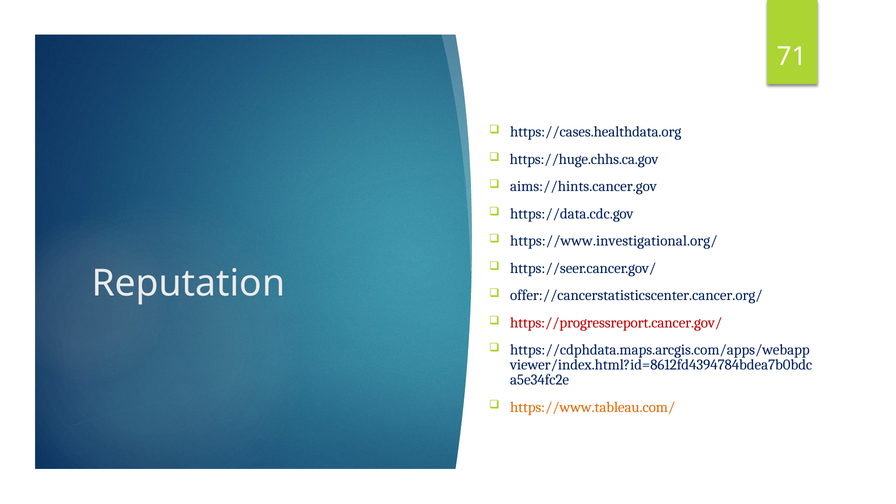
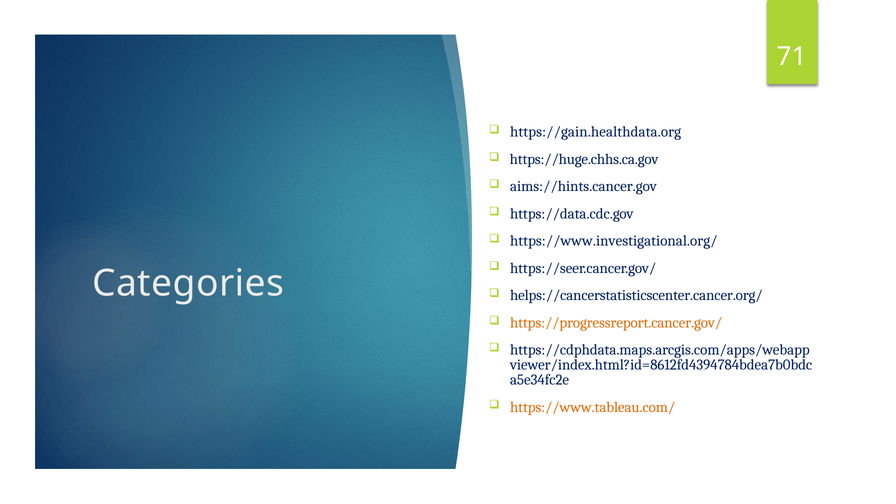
https://cases.healthdata.org: https://cases.healthdata.org -> https://gain.healthdata.org
Reputation: Reputation -> Categories
offer://cancerstatisticscenter.cancer.org/: offer://cancerstatisticscenter.cancer.org/ -> helps://cancerstatisticscenter.cancer.org/
https://progressreport.cancer.gov/ colour: red -> orange
